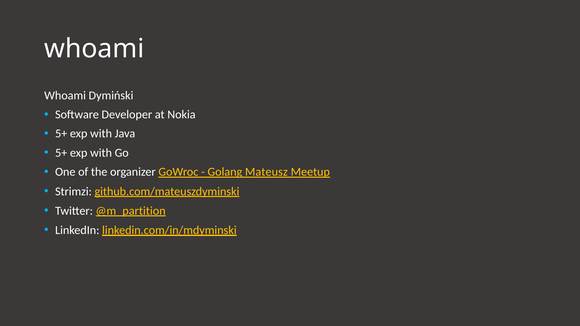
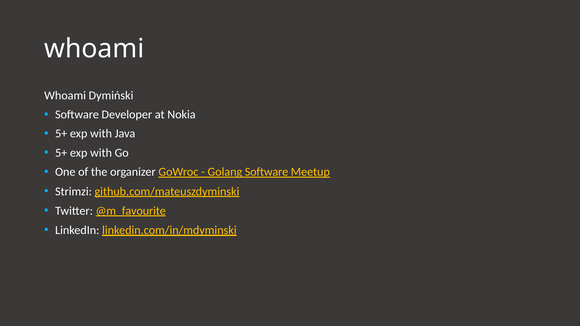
Golang Mateusz: Mateusz -> Software
@m_partition: @m_partition -> @m_favourite
